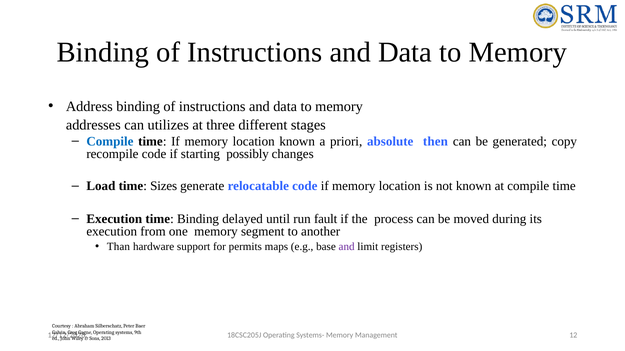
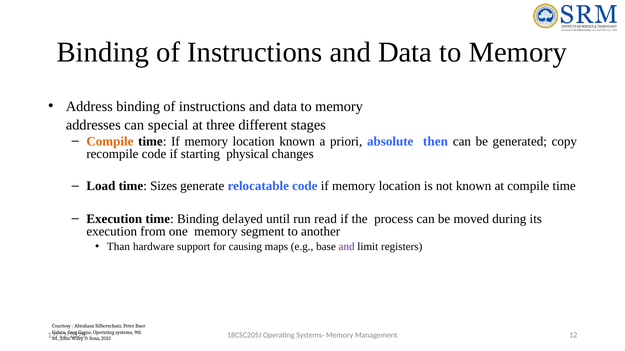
utilizes: utilizes -> special
Compile at (110, 142) colour: blue -> orange
possibly: possibly -> physical
fault: fault -> read
permits: permits -> causing
